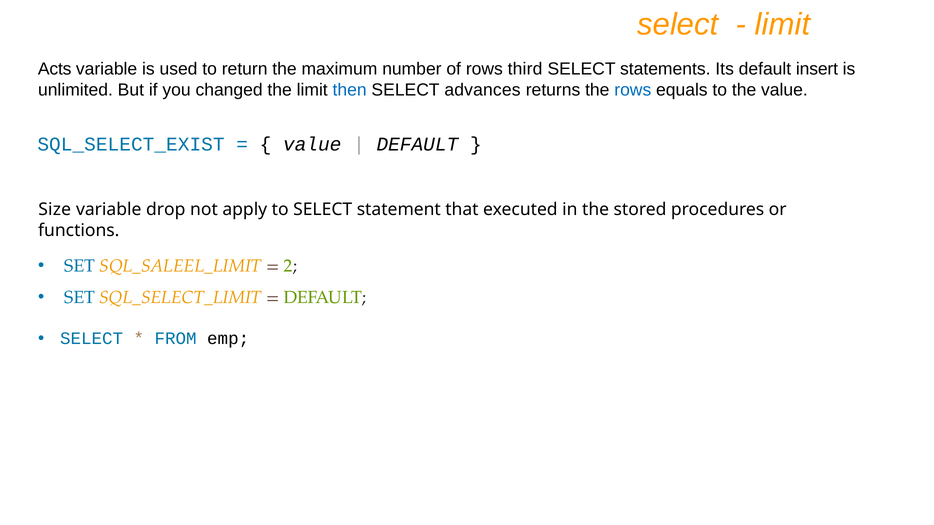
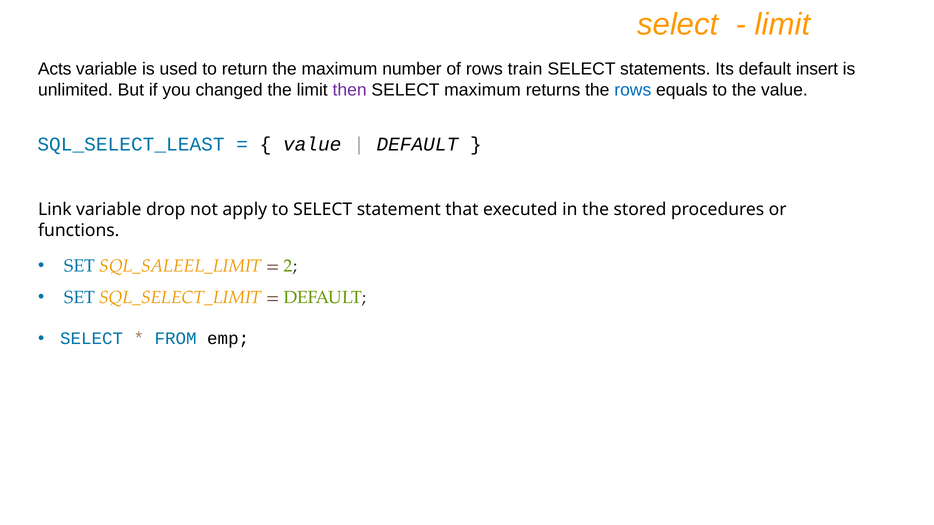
third: third -> train
then colour: blue -> purple
SELECT advances: advances -> maximum
SQL_SELECT_EXIST: SQL_SELECT_EXIST -> SQL_SELECT_LEAST
Size: Size -> Link
